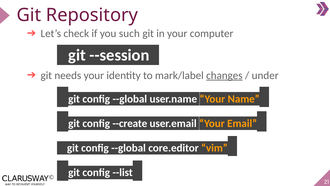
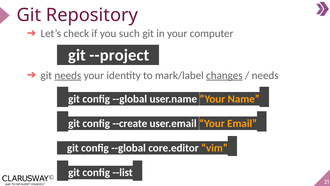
--session: --session -> --project
needs at (68, 75) underline: none -> present
under at (265, 75): under -> needs
